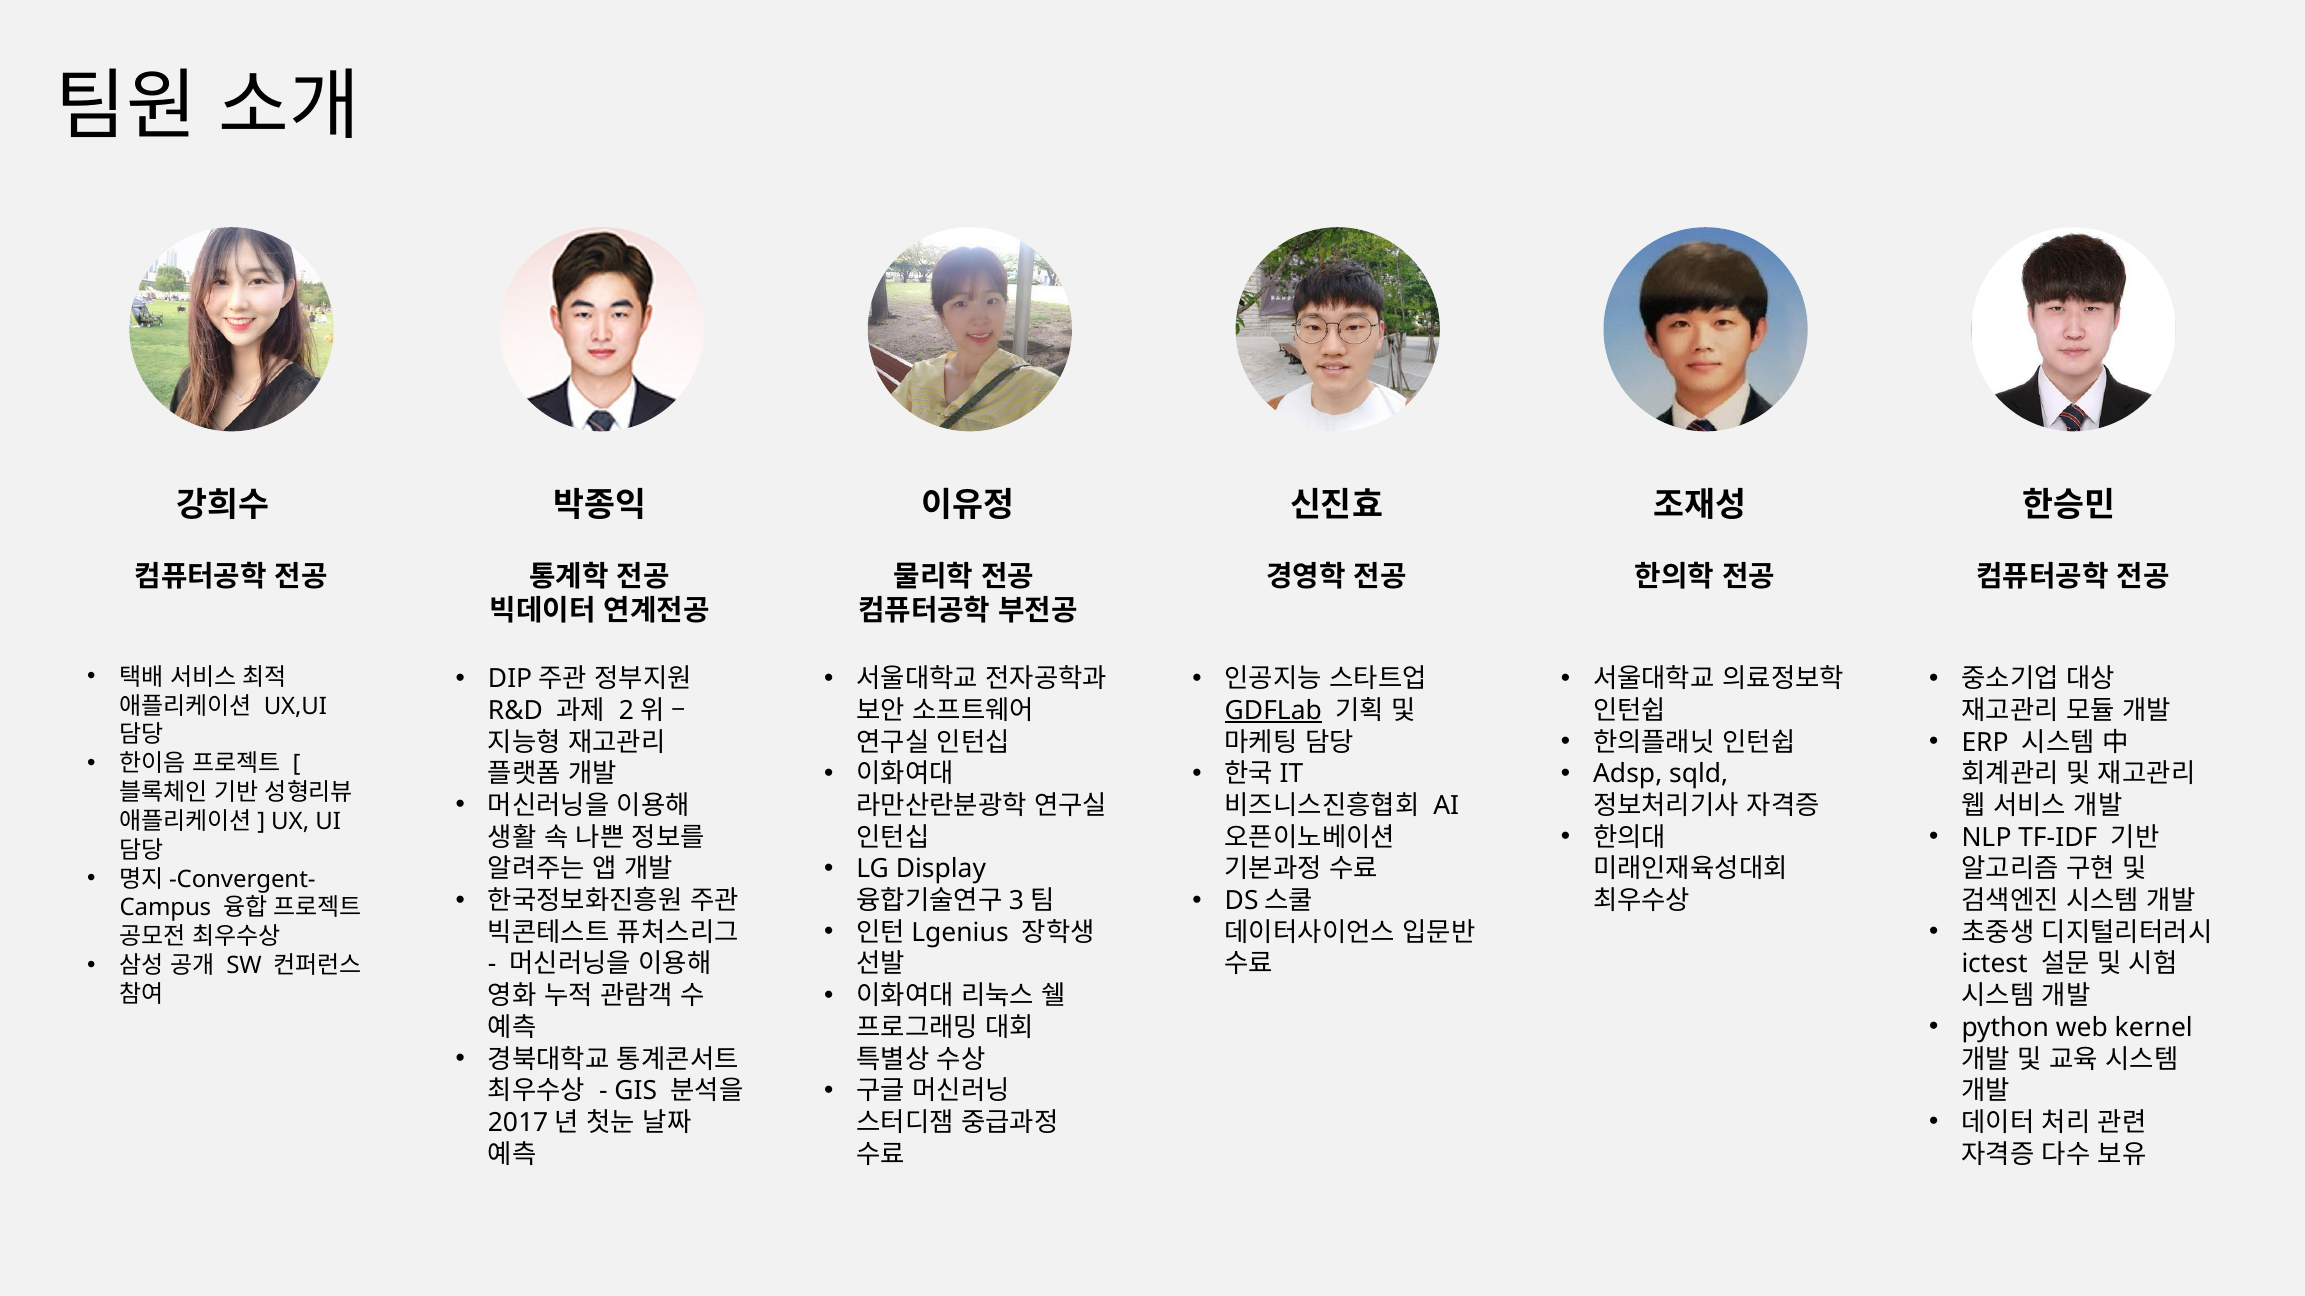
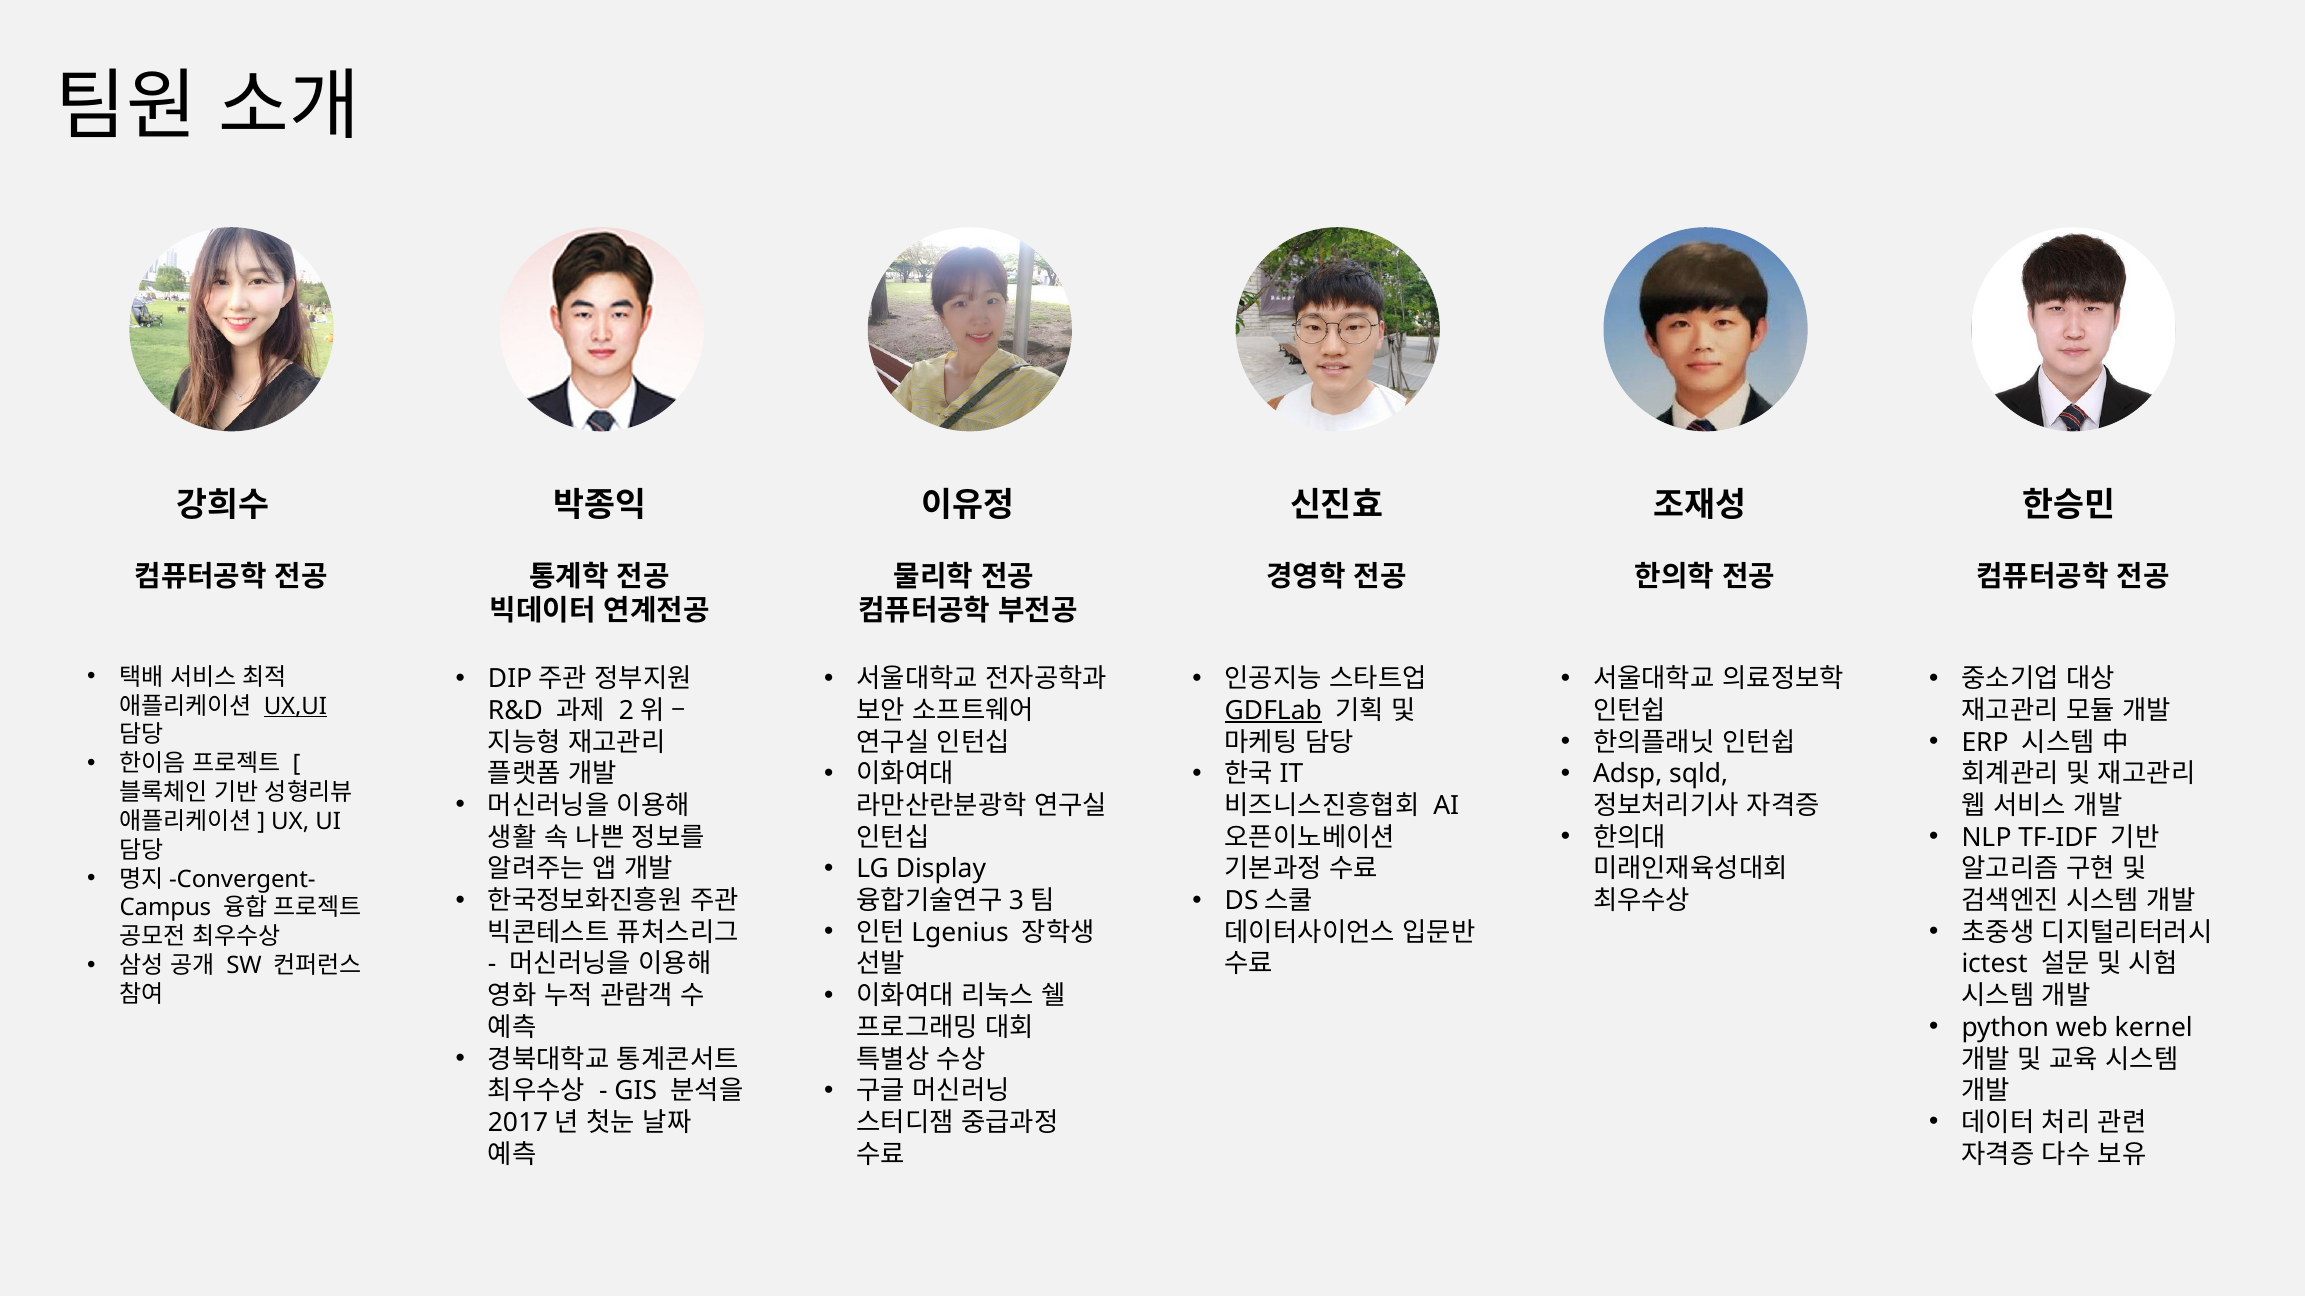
UX,UI underline: none -> present
